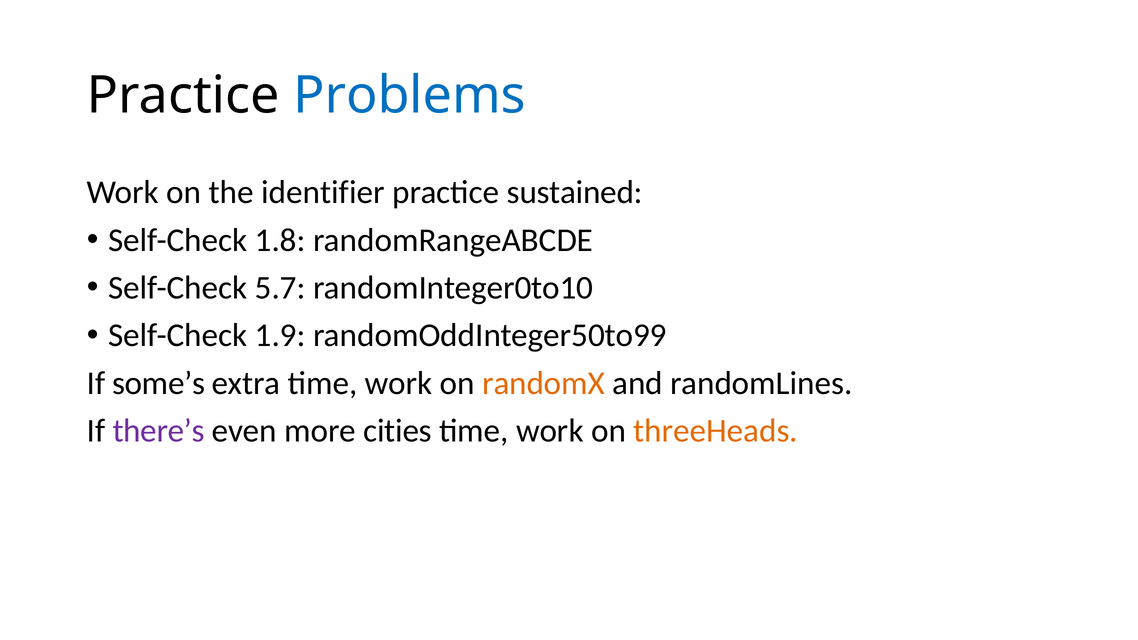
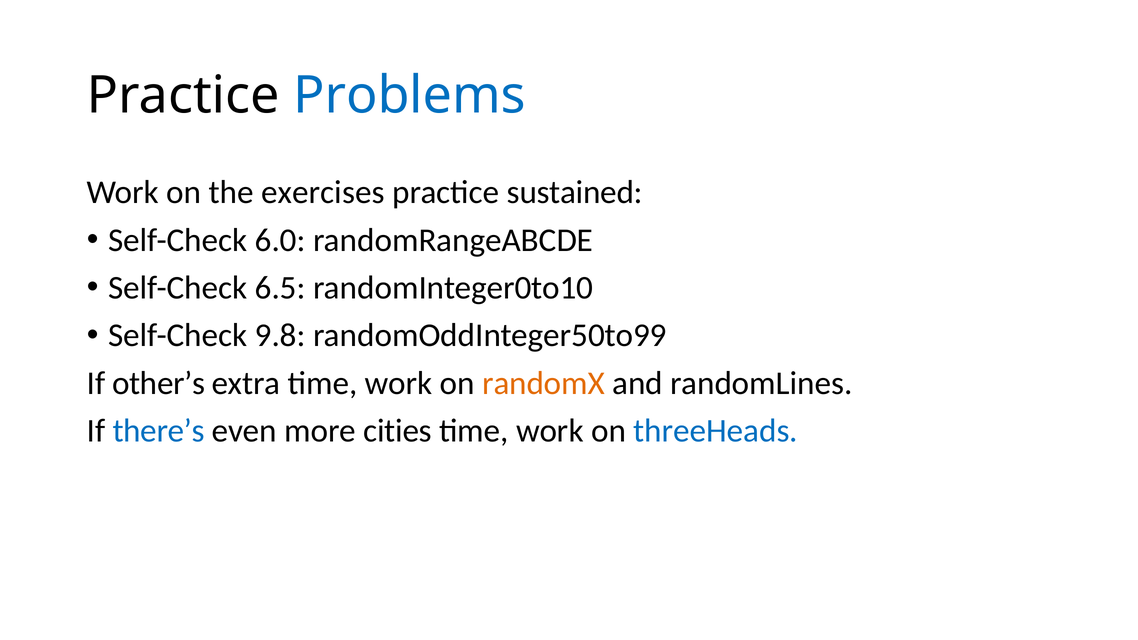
identifier: identifier -> exercises
1.8: 1.8 -> 6.0
5.7: 5.7 -> 6.5
1.9: 1.9 -> 9.8
some’s: some’s -> other’s
there’s colour: purple -> blue
threeHeads colour: orange -> blue
